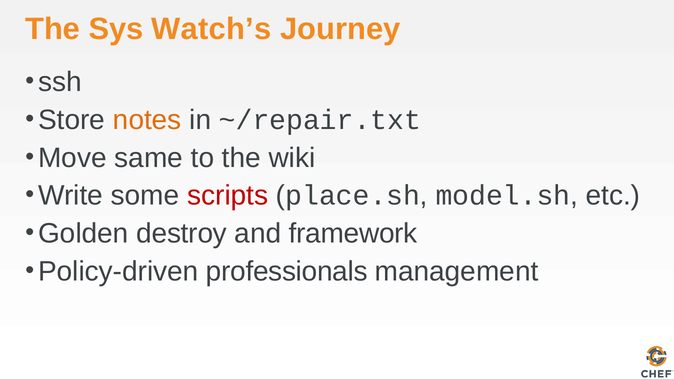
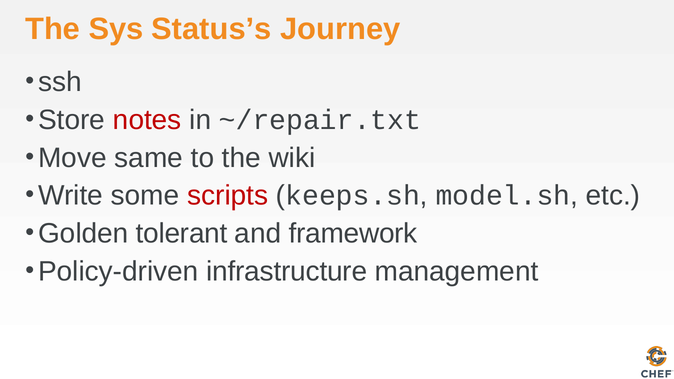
Watch’s: Watch’s -> Status’s
notes colour: orange -> red
place.sh: place.sh -> keeps.sh
destroy: destroy -> tolerant
professionals: professionals -> infrastructure
